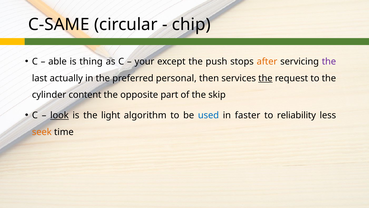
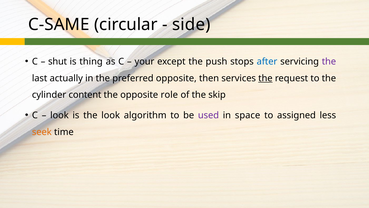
chip: chip -> side
able: able -> shut
after colour: orange -> blue
preferred personal: personal -> opposite
part: part -> role
look at (59, 115) underline: present -> none
the light: light -> look
used colour: blue -> purple
faster: faster -> space
reliability: reliability -> assigned
